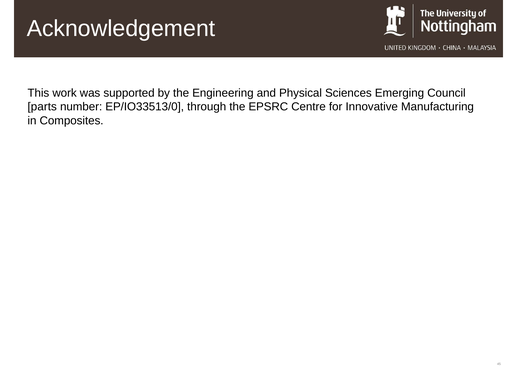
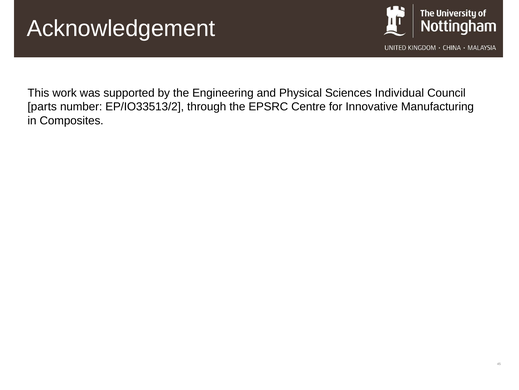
Emerging: Emerging -> Individual
EP/IO33513/0: EP/IO33513/0 -> EP/IO33513/2
